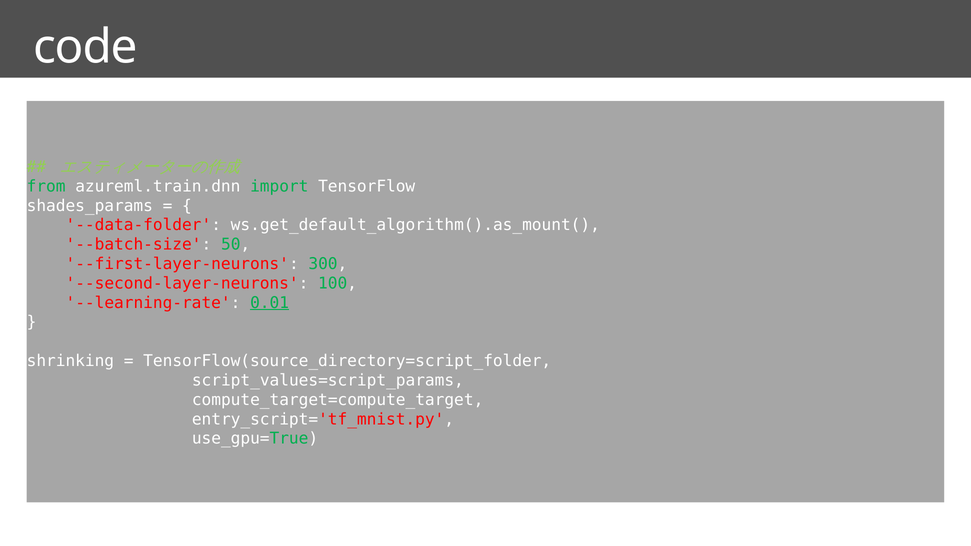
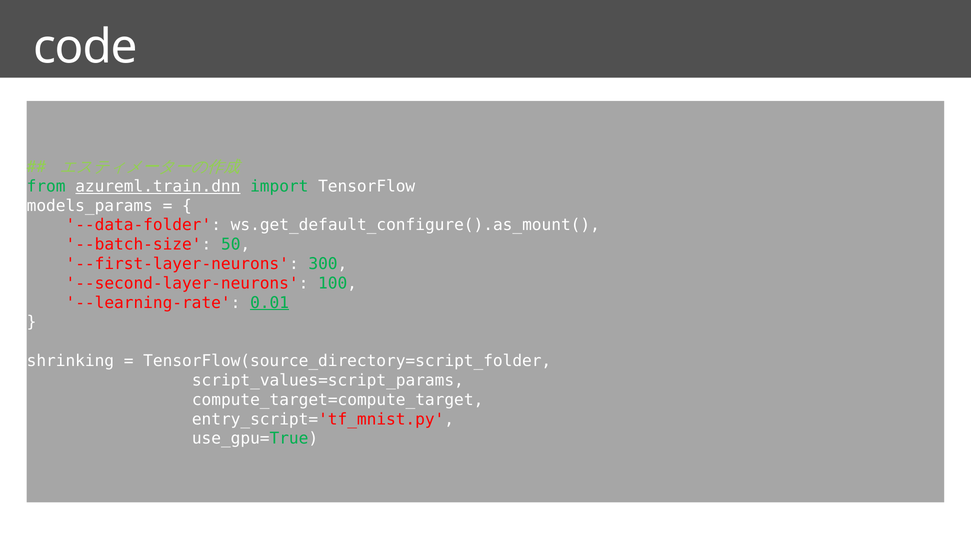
azureml.train.dnn underline: none -> present
shades_params: shades_params -> models_params
ws.get_default_algorithm().as_mount(: ws.get_default_algorithm().as_mount( -> ws.get_default_configure().as_mount(
